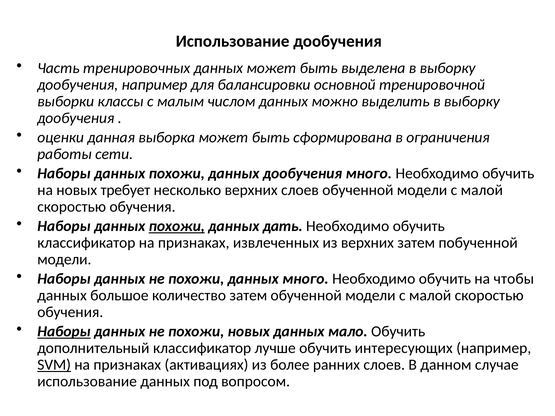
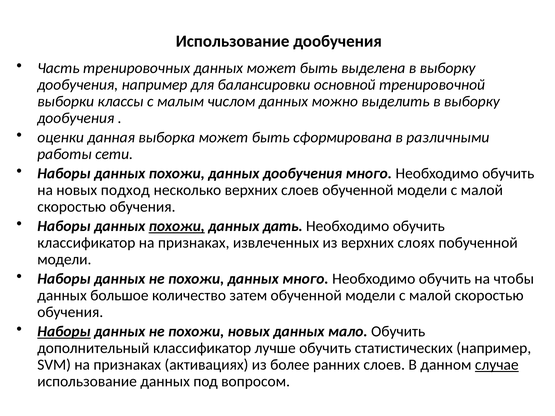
ограничения: ограничения -> различными
требует: требует -> подход
верхних затем: затем -> слоях
интересующих: интересующих -> статистических
SVM underline: present -> none
случае underline: none -> present
